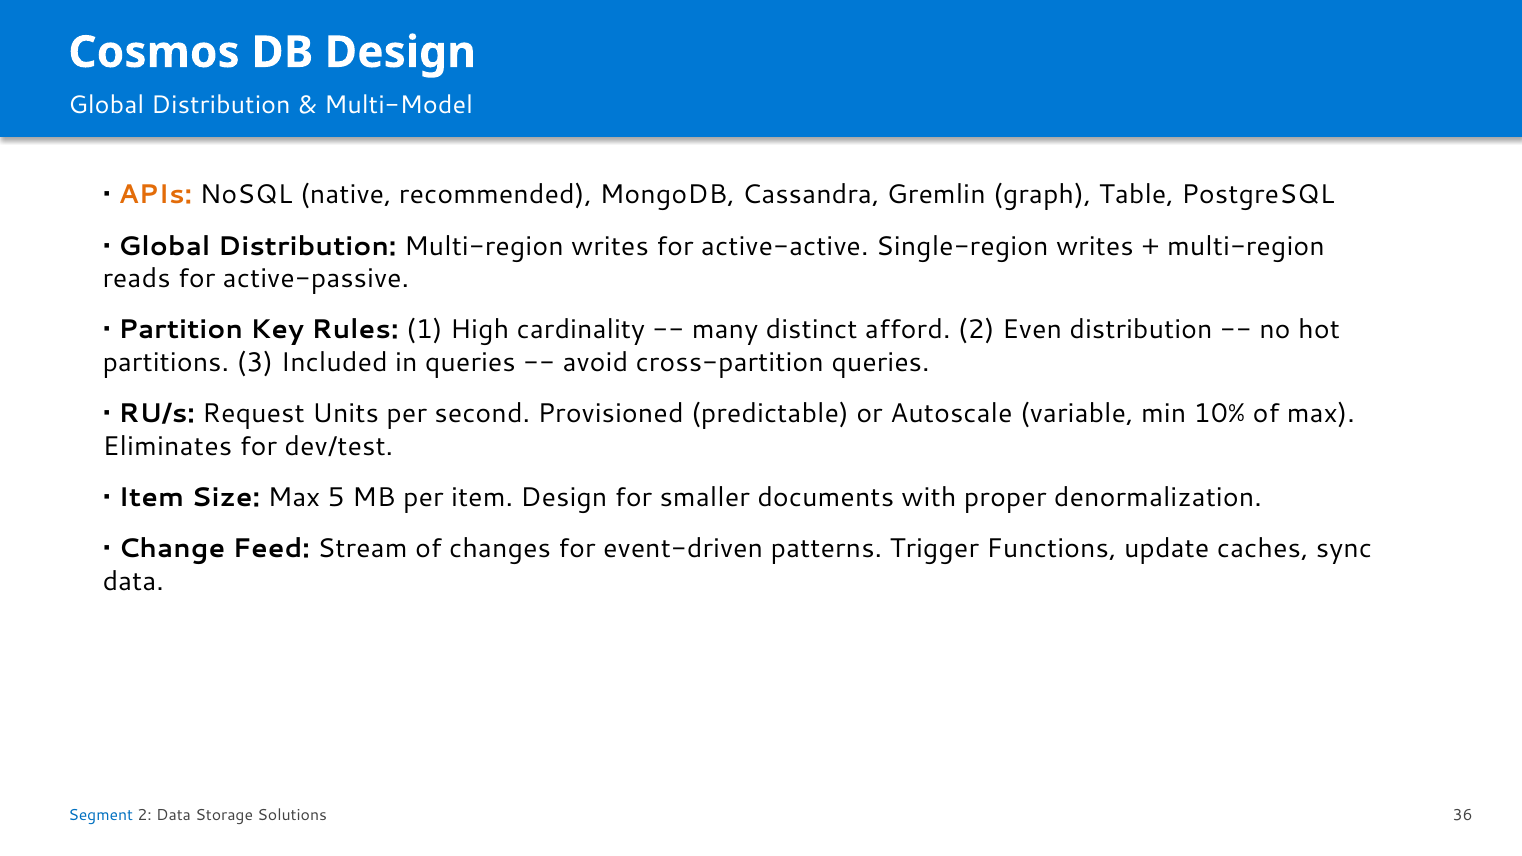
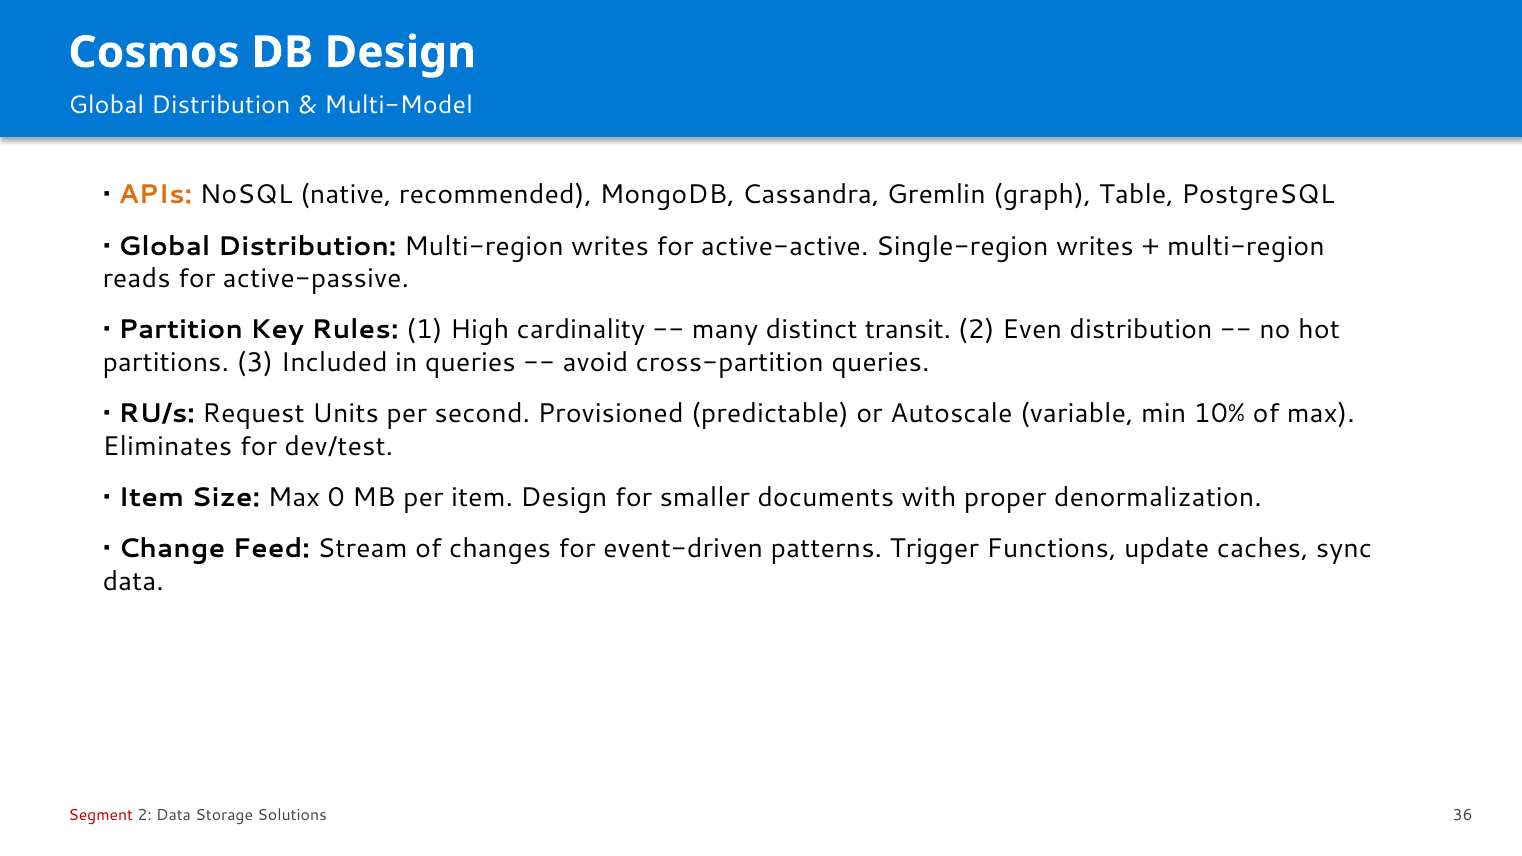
afford: afford -> transit
5: 5 -> 0
Segment colour: blue -> red
